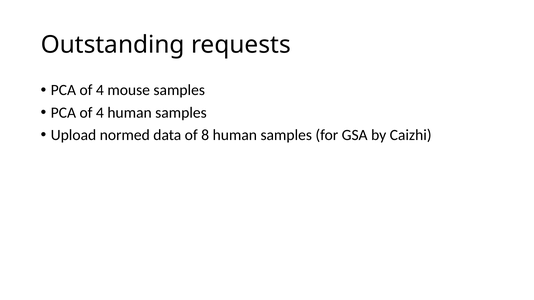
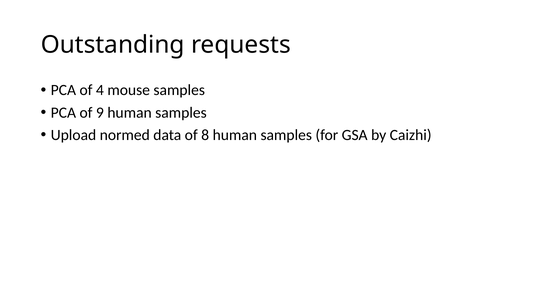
4 at (100, 113): 4 -> 9
